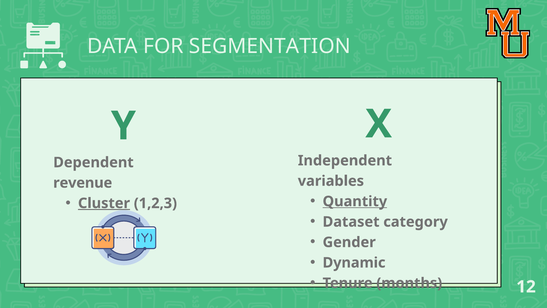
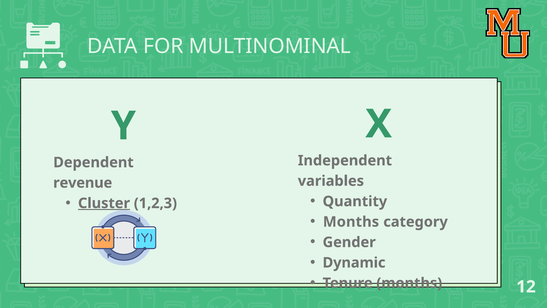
SEGMENTATION: SEGMENTATION -> MULTINOMINAL
Quantity underline: present -> none
Dataset at (351, 222): Dataset -> Months
